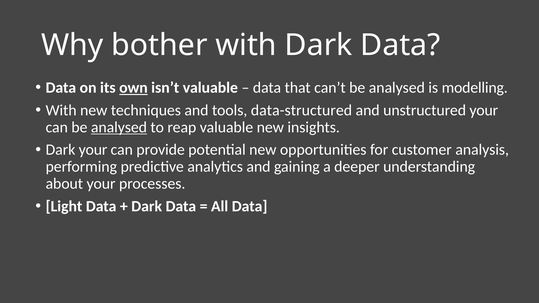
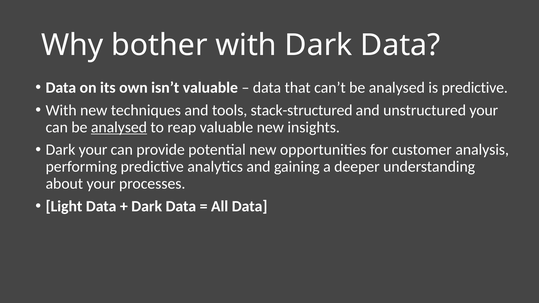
own underline: present -> none
is modelling: modelling -> predictive
data-structured: data-structured -> stack-structured
